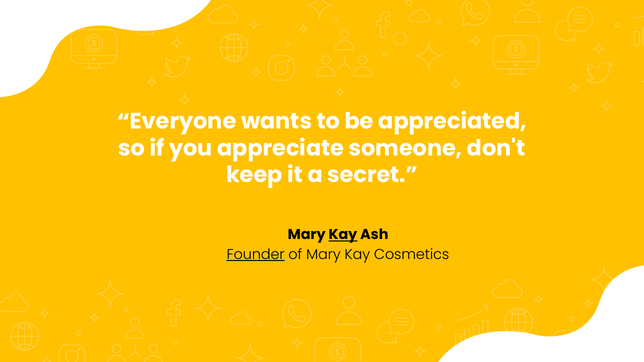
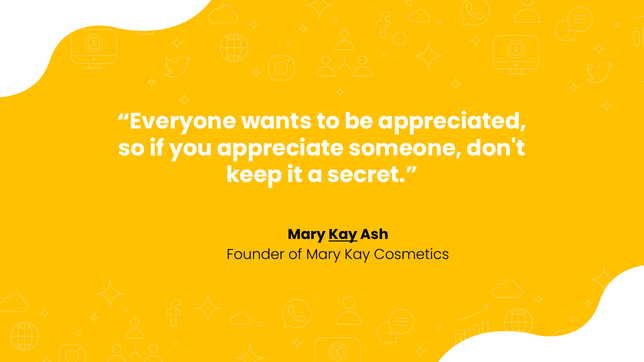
Founder underline: present -> none
